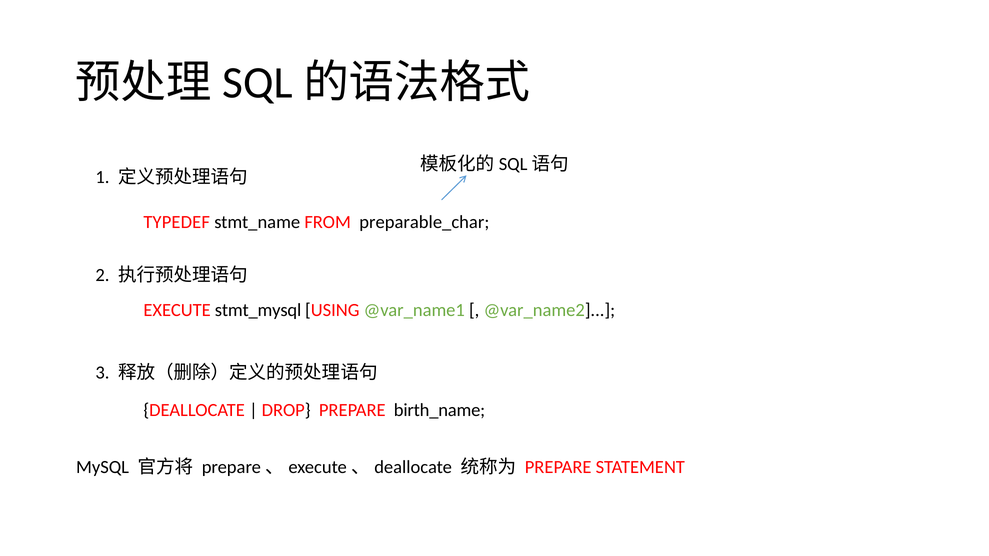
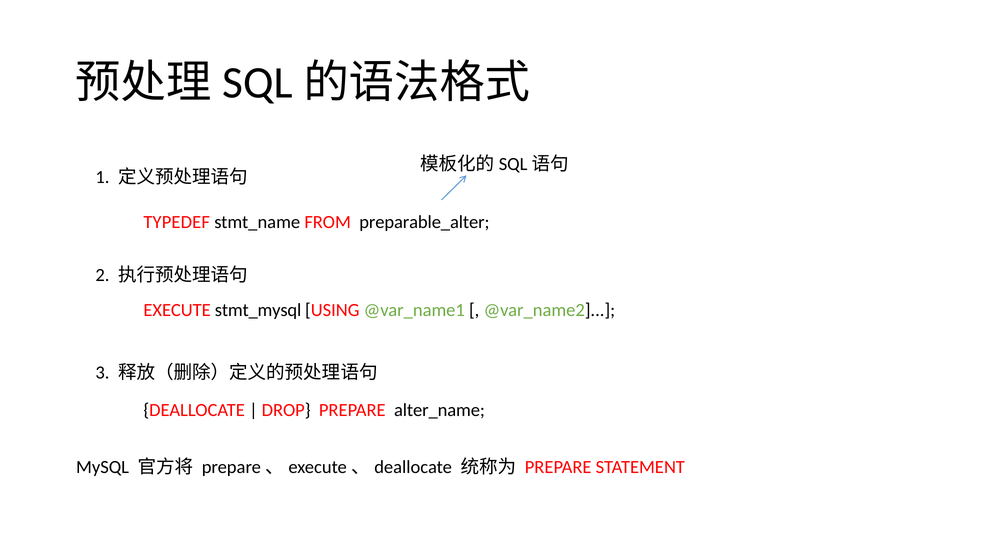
preparable_char: preparable_char -> preparable_alter
birth_name: birth_name -> alter_name
